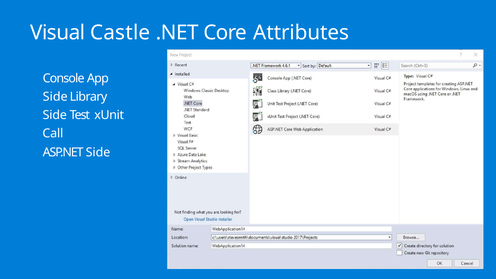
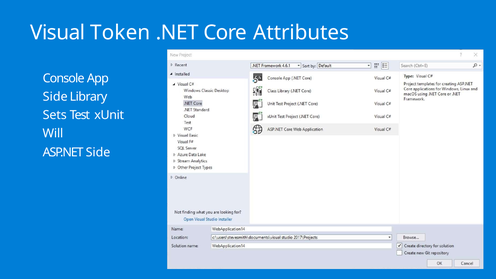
Castle: Castle -> Token
Side at (55, 115): Side -> Sets
Call: Call -> Will
